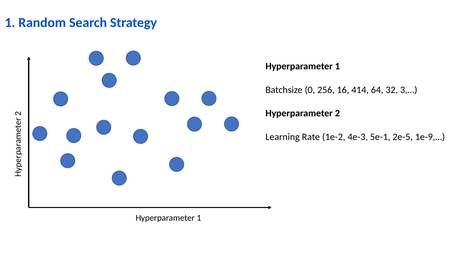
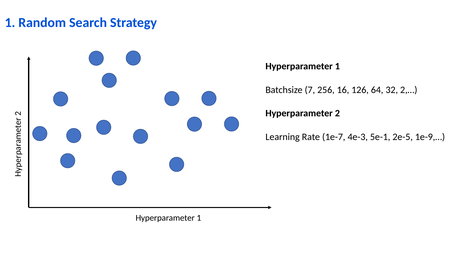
0: 0 -> 7
414: 414 -> 126
3,…: 3,… -> 2,…
1e-2: 1e-2 -> 1e-7
